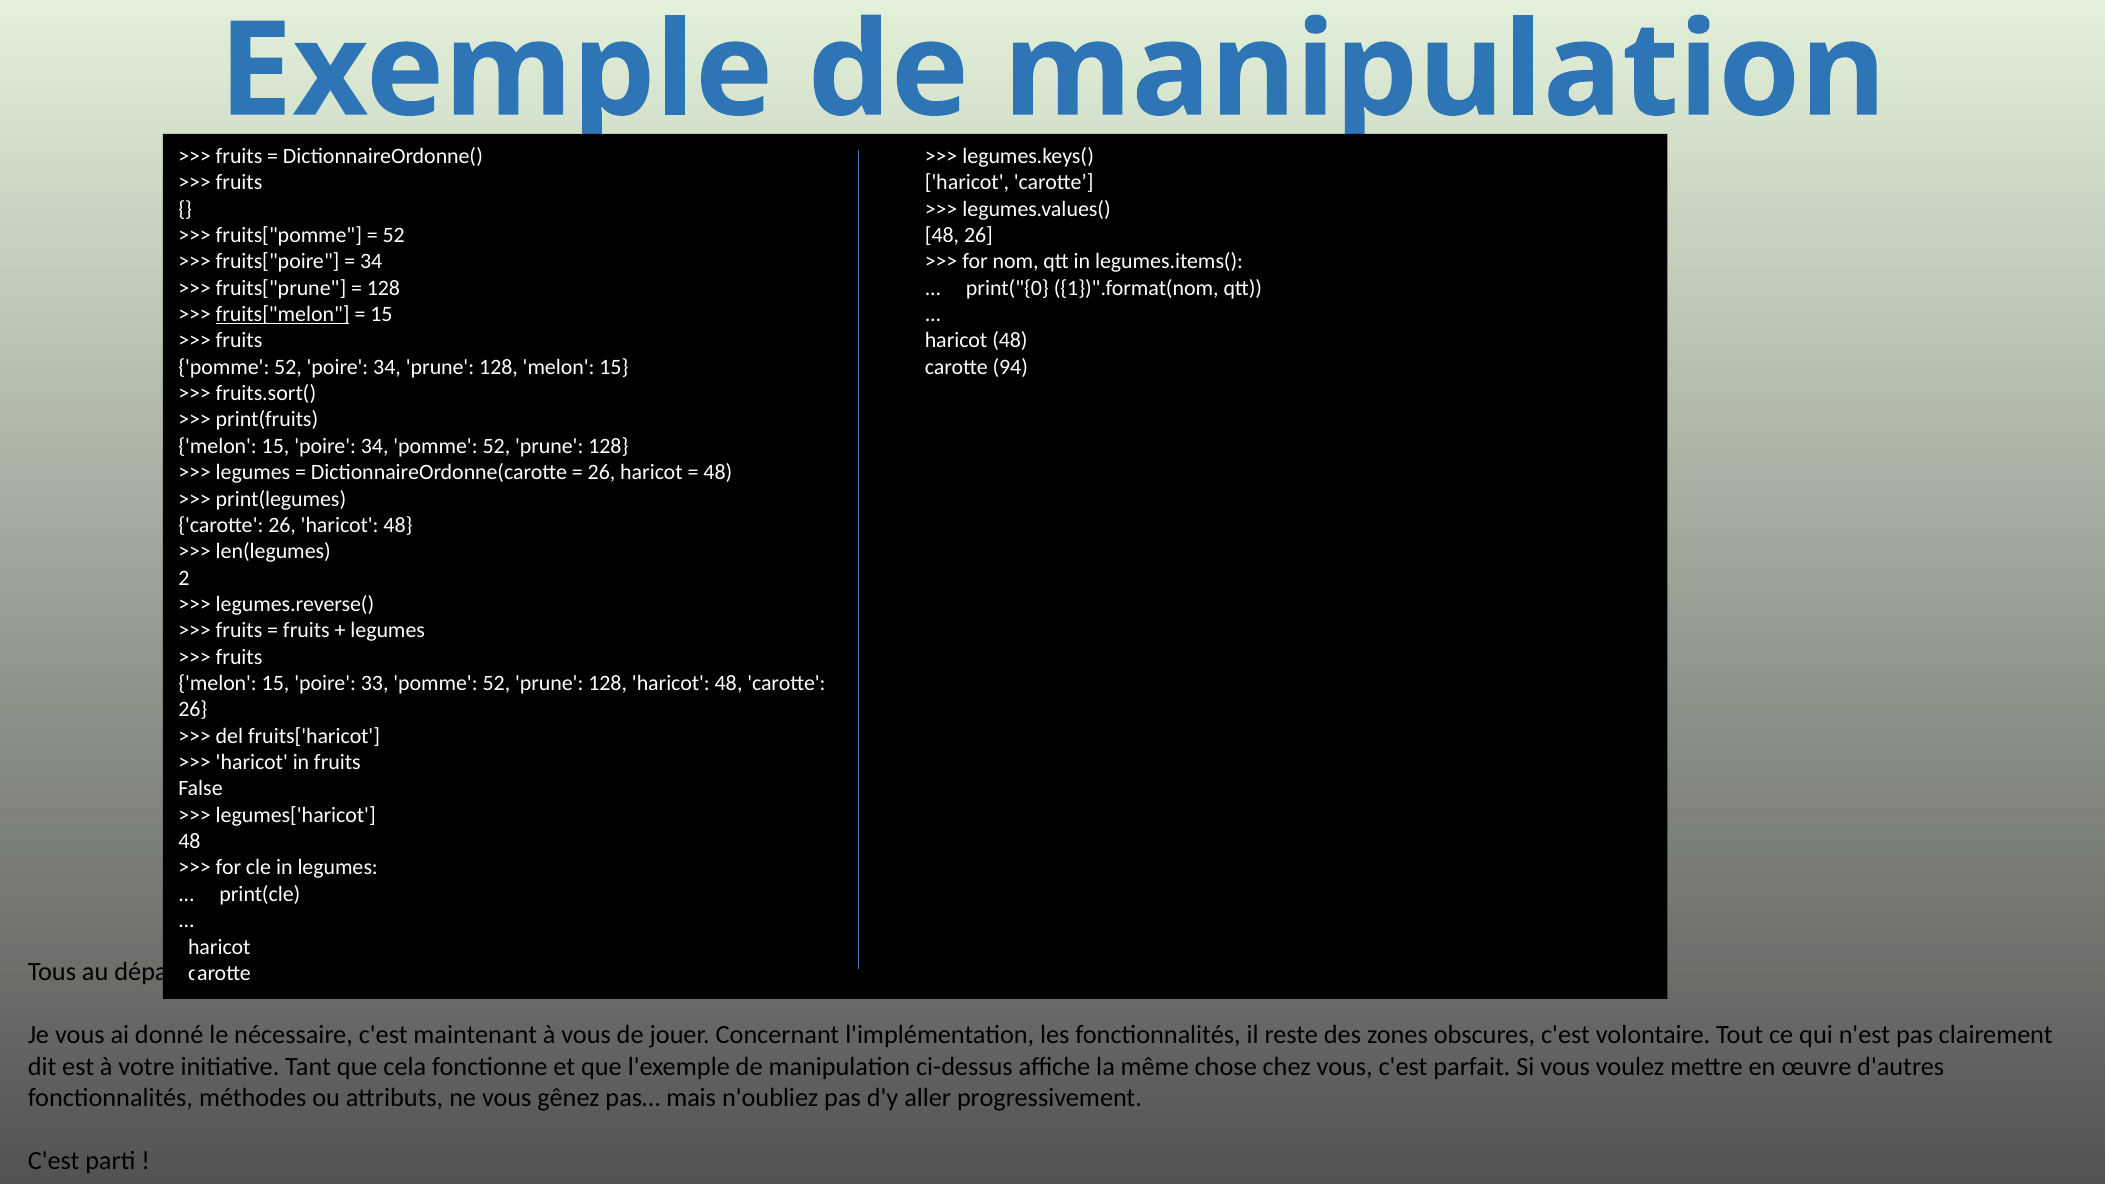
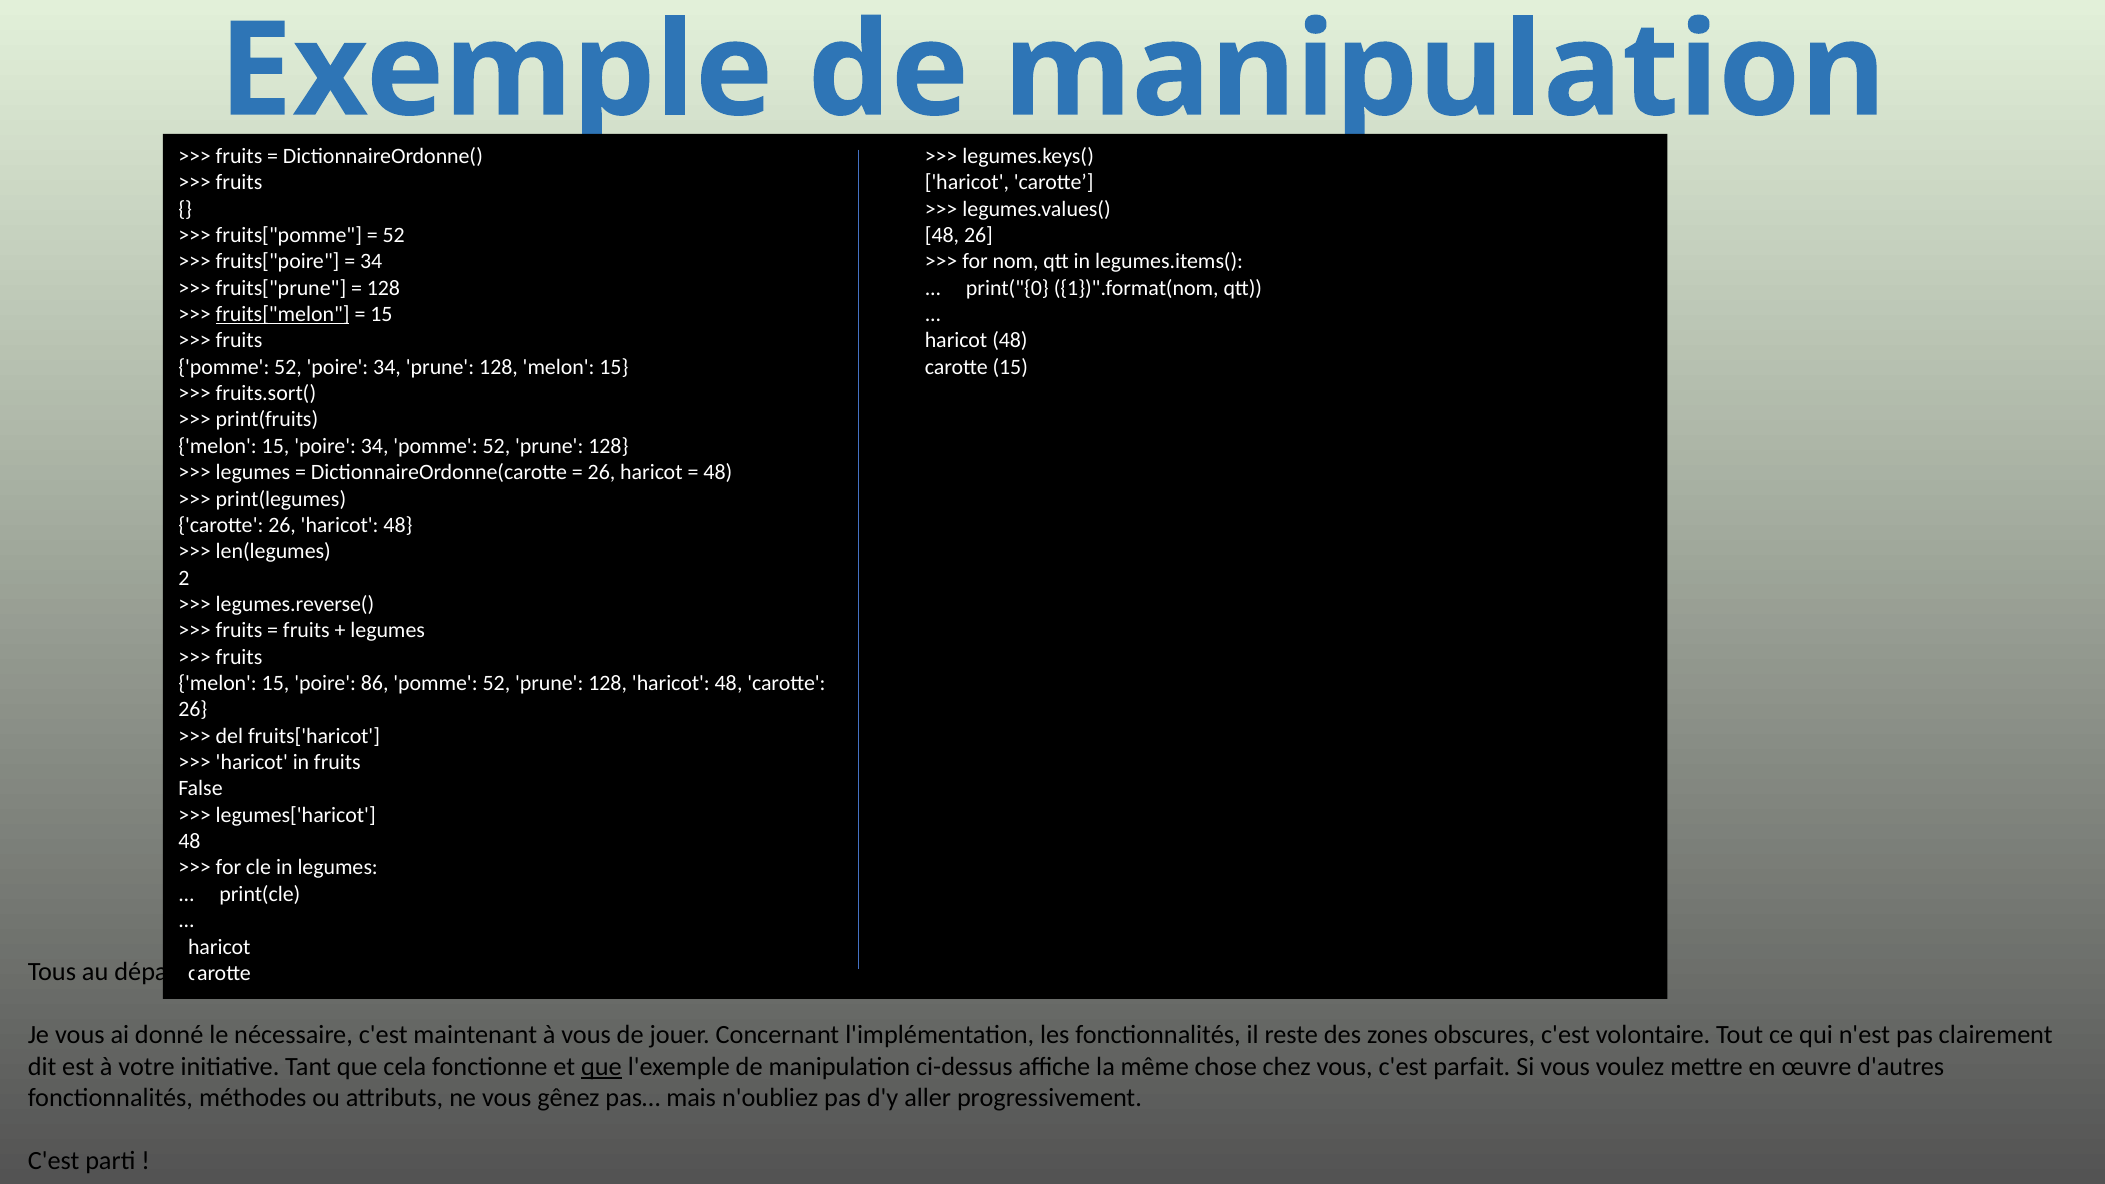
carotte 94: 94 -> 15
33: 33 -> 86
que at (601, 1067) underline: none -> present
